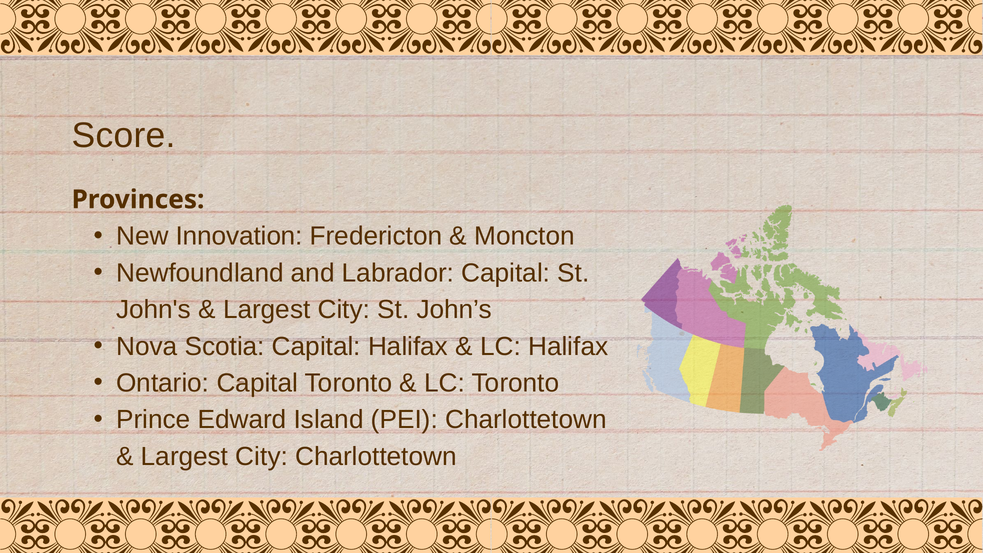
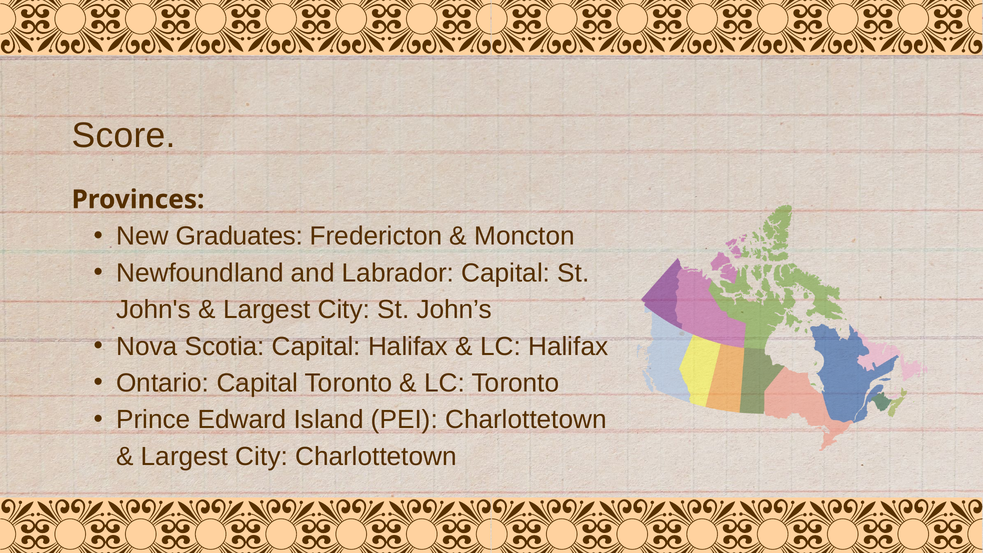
Innovation: Innovation -> Graduates
